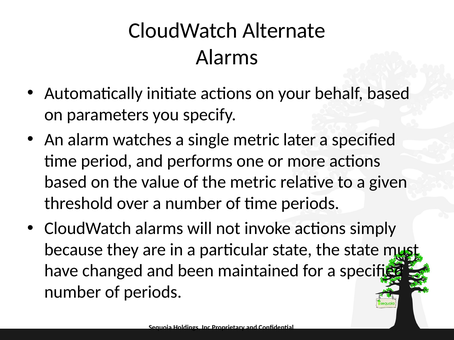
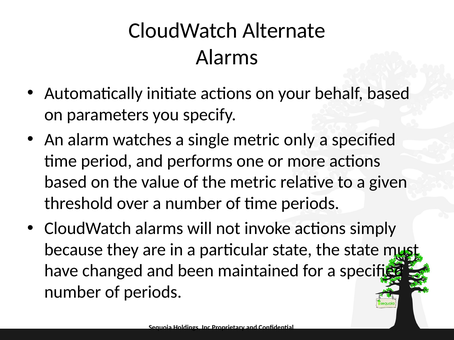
later: later -> only
